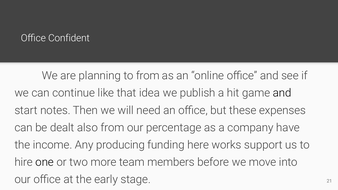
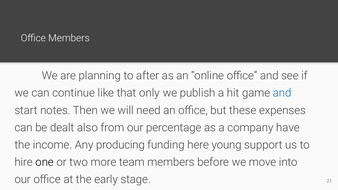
Office Confident: Confident -> Members
to from: from -> after
idea: idea -> only
and at (282, 93) colour: black -> blue
works: works -> young
